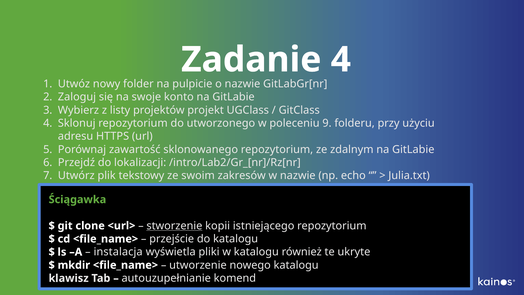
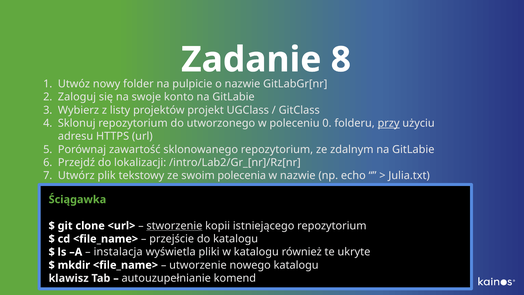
4 at (341, 60): 4 -> 8
9: 9 -> 0
przy underline: none -> present
zakresów: zakresów -> polecenia
